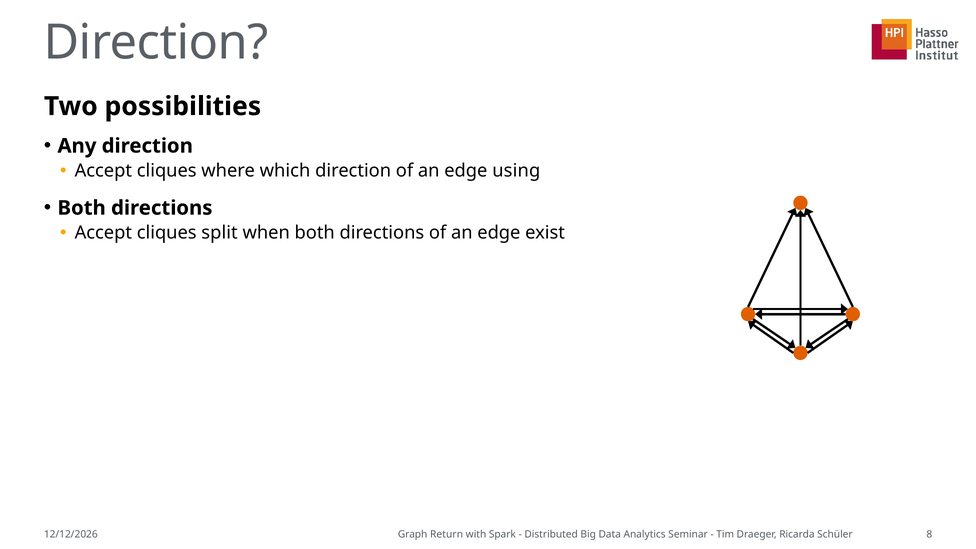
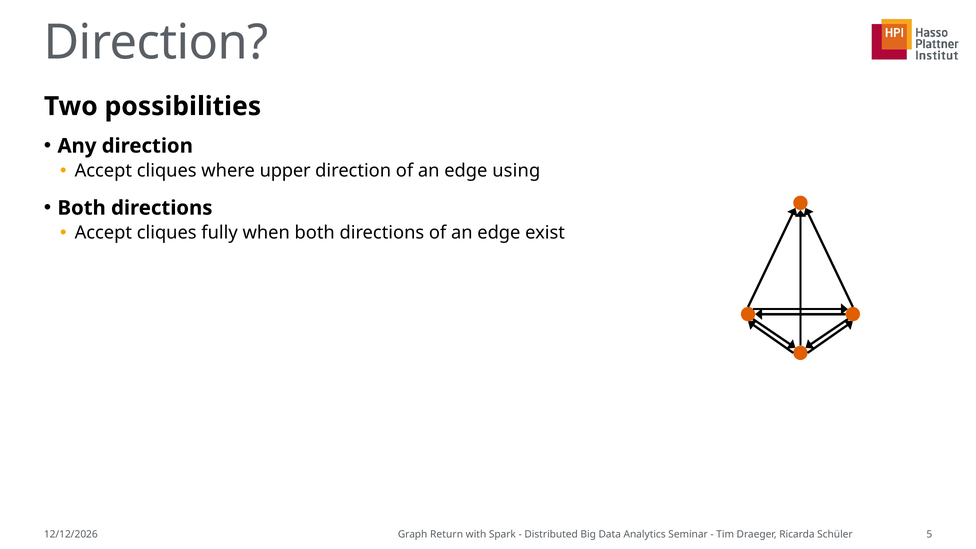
which: which -> upper
split: split -> fully
8: 8 -> 5
